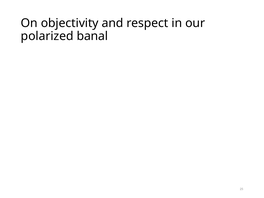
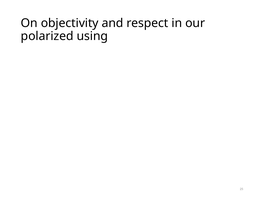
banal: banal -> using
